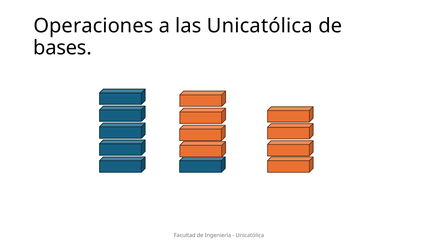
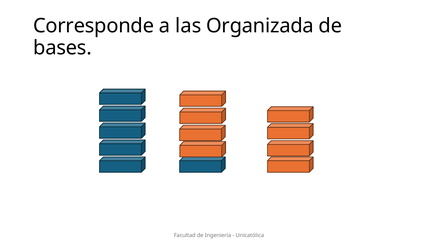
Operaciones: Operaciones -> Corresponde
las Unicatólica: Unicatólica -> Organizada
